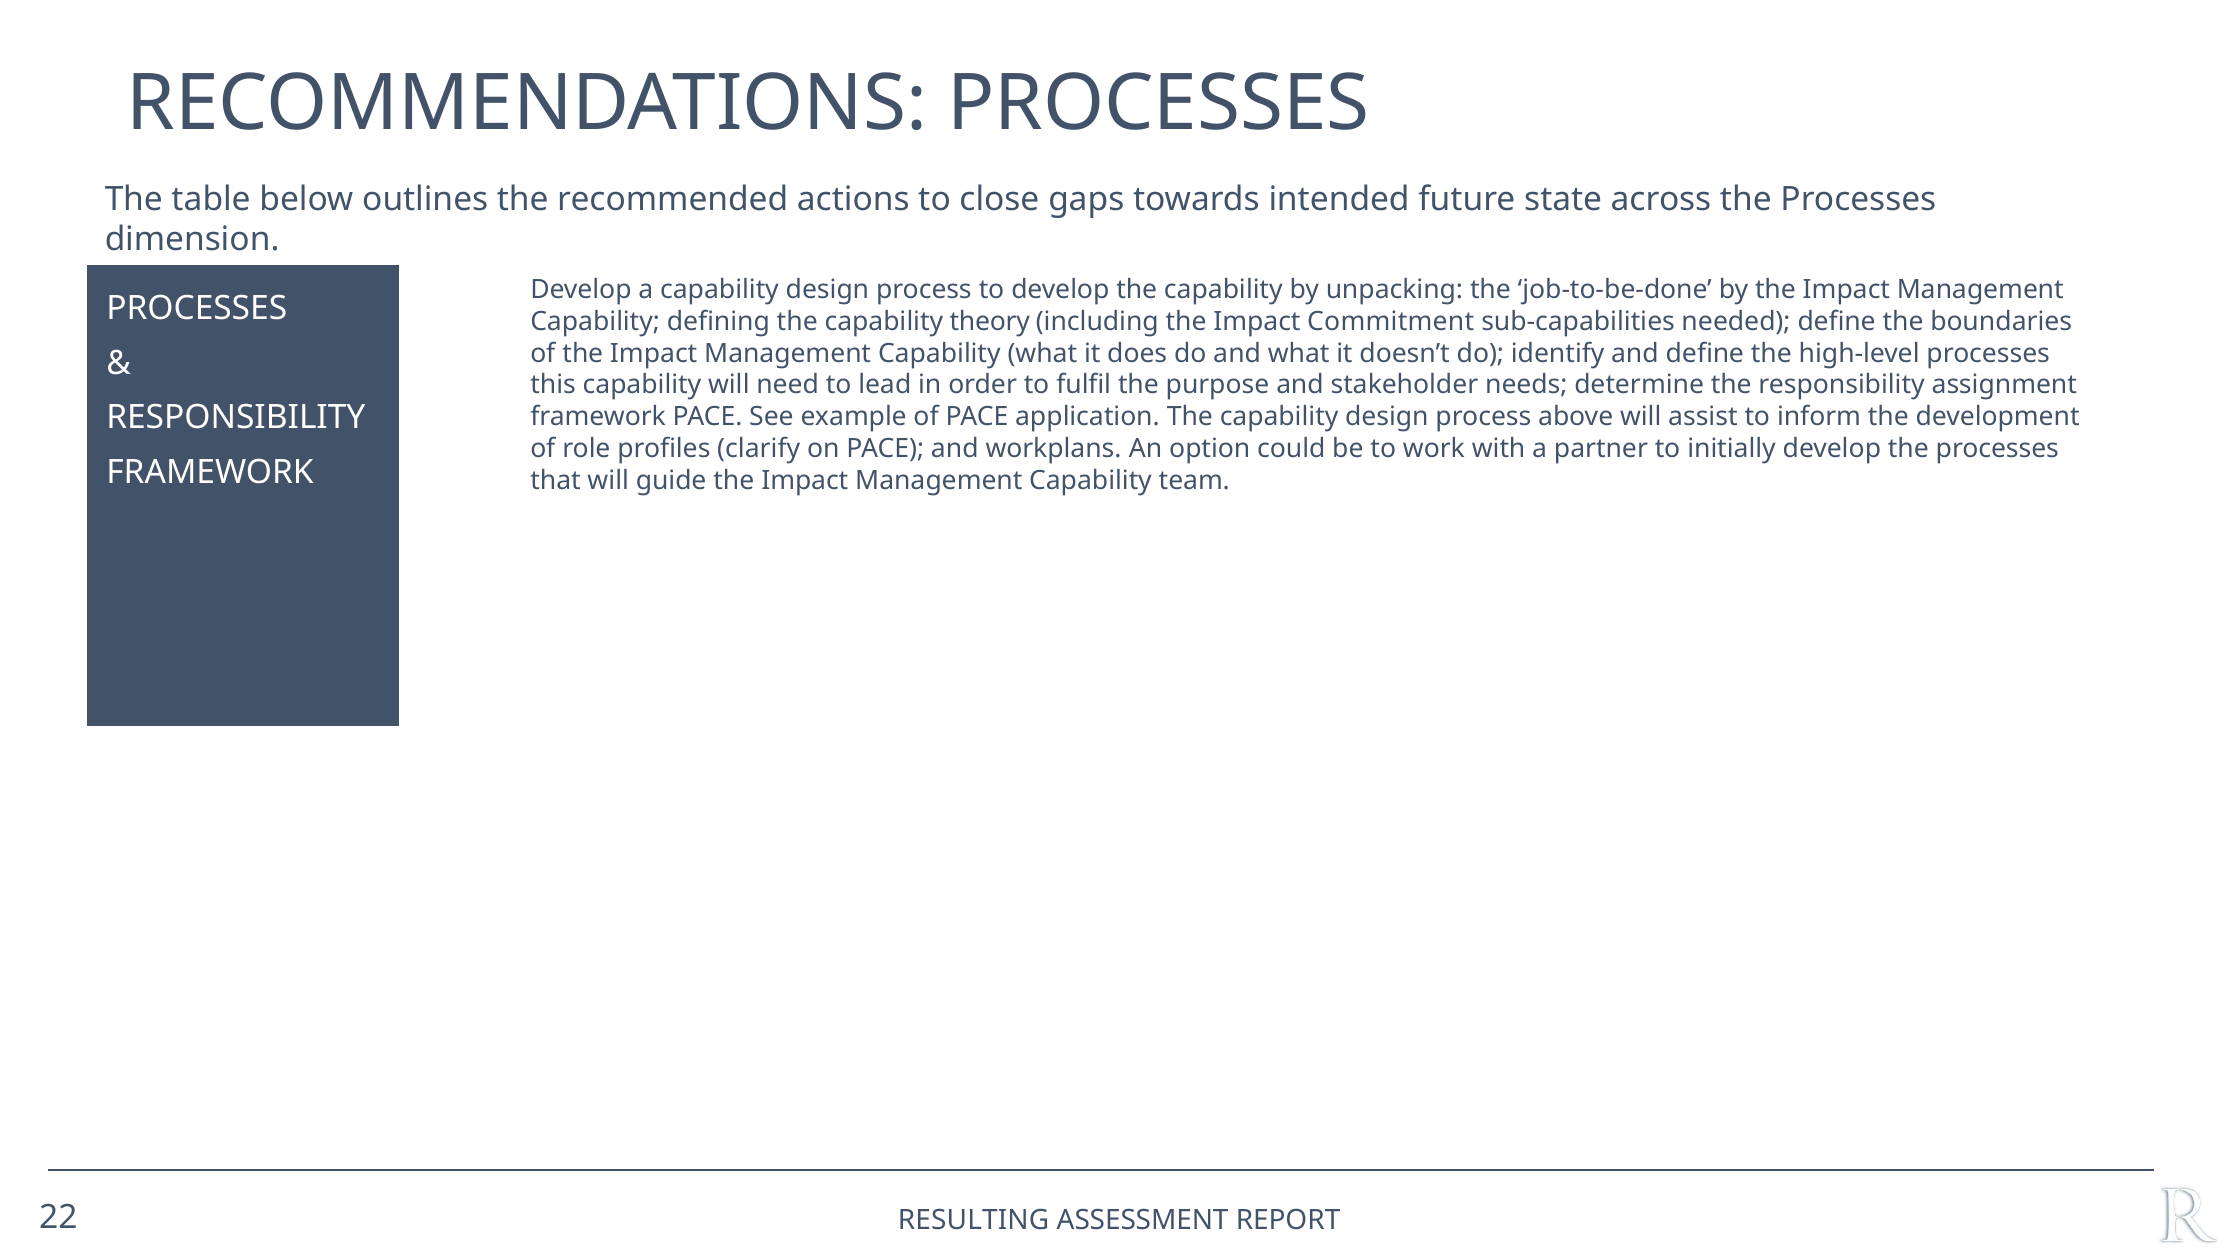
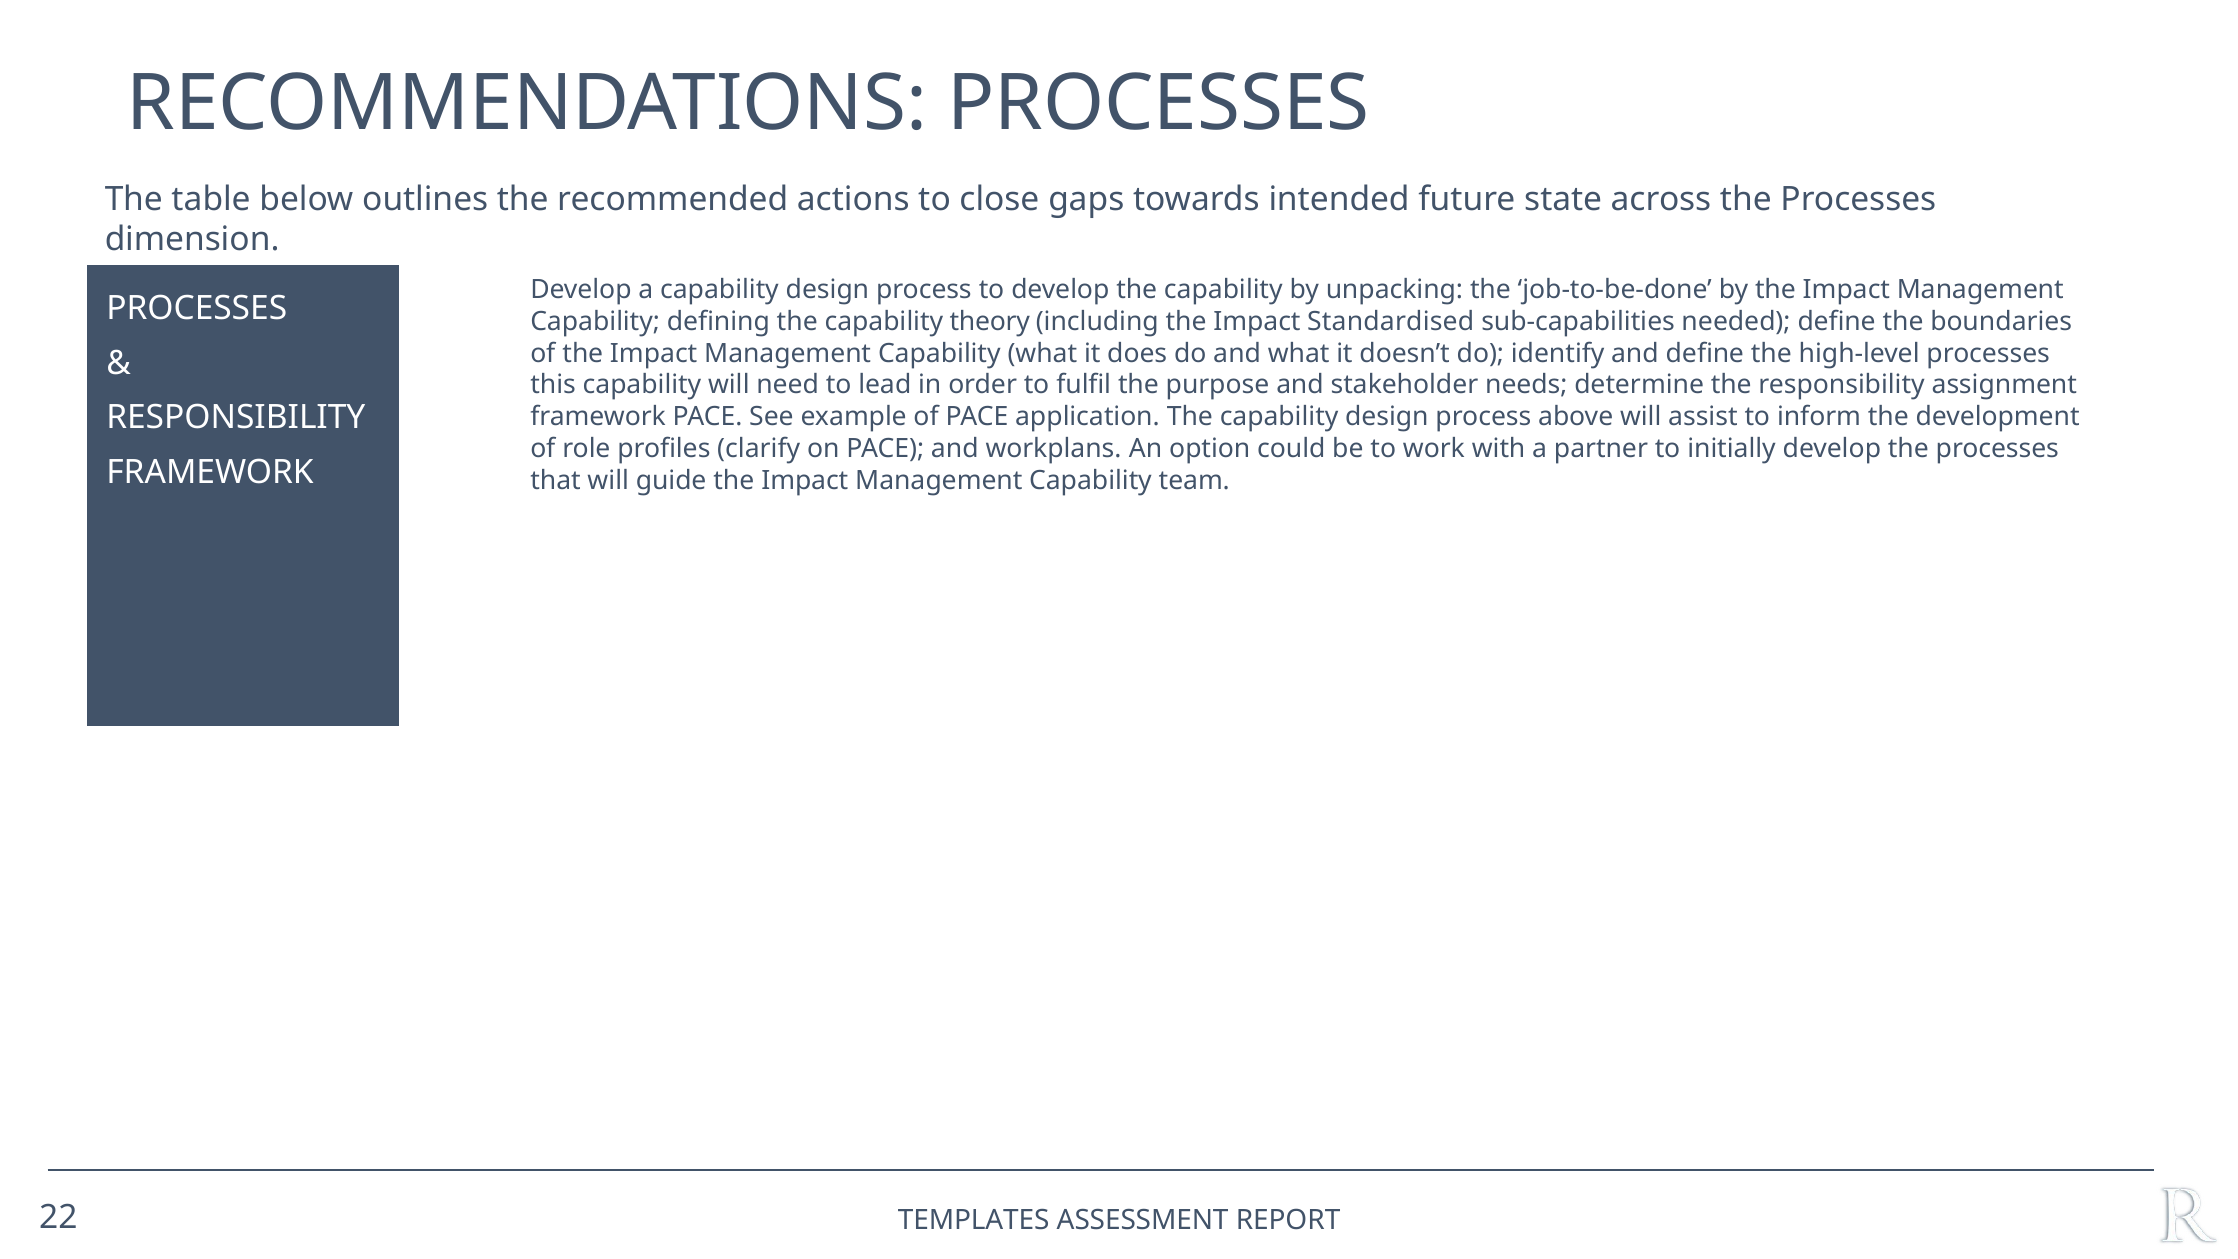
Commitment: Commitment -> Standardised
RESULTING: RESULTING -> TEMPLATES
